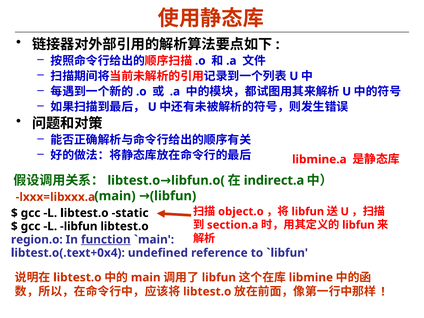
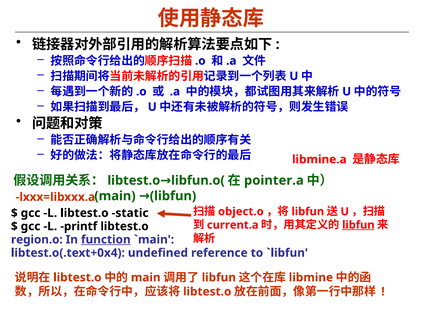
indirect.a: indirect.a -> pointer.a
section.a: section.a -> current.a
libfun at (358, 225) underline: none -> present
L libfun: libfun -> printf
